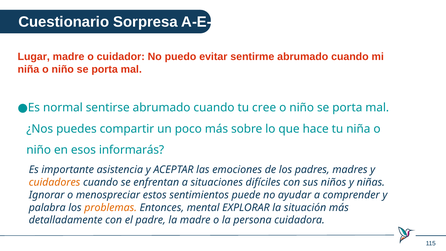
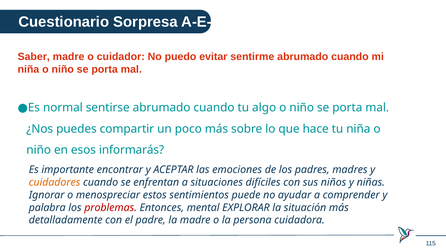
Lugar: Lugar -> Saber
cree: cree -> algo
asistencia: asistencia -> encontrar
problemas colour: orange -> red
